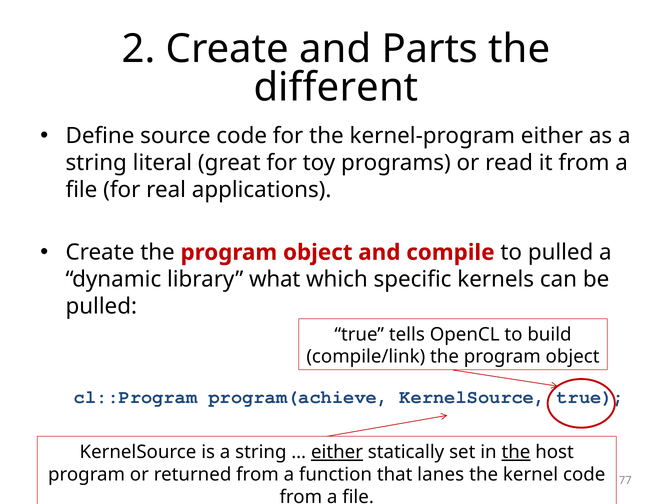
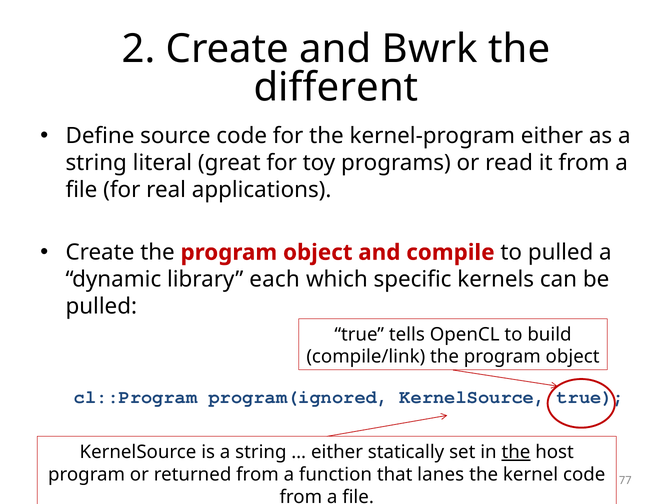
Parts: Parts -> Bwrk
what: what -> each
program(achieve: program(achieve -> program(ignored
either at (337, 452) underline: present -> none
